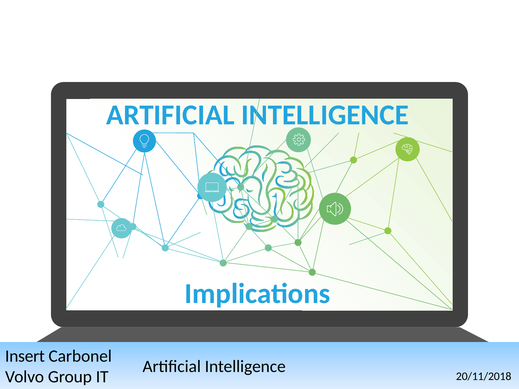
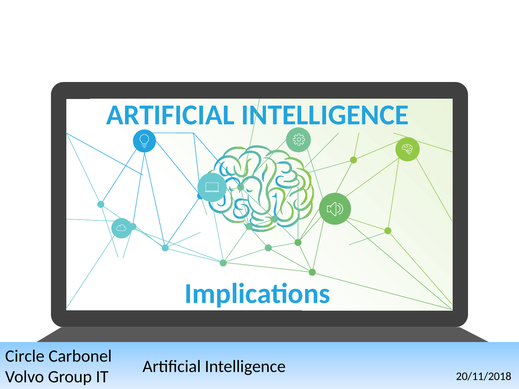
Insert: Insert -> Circle
